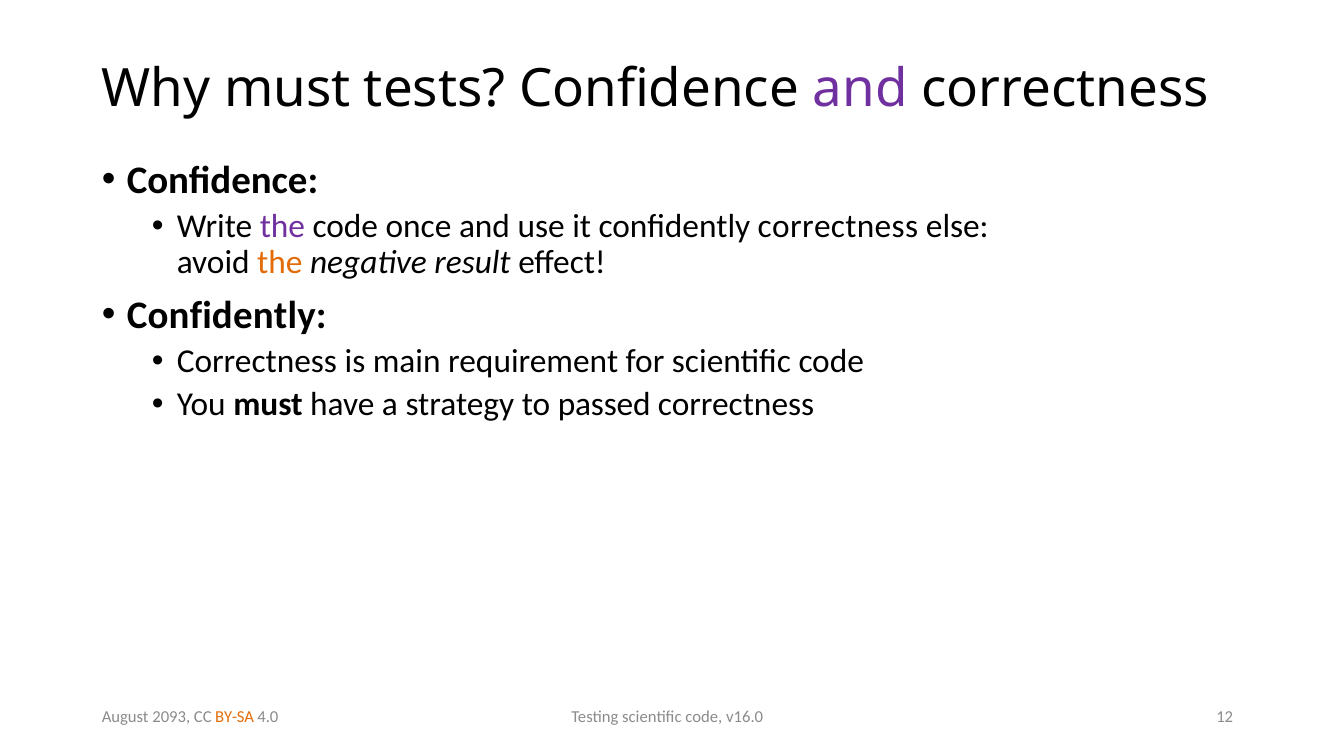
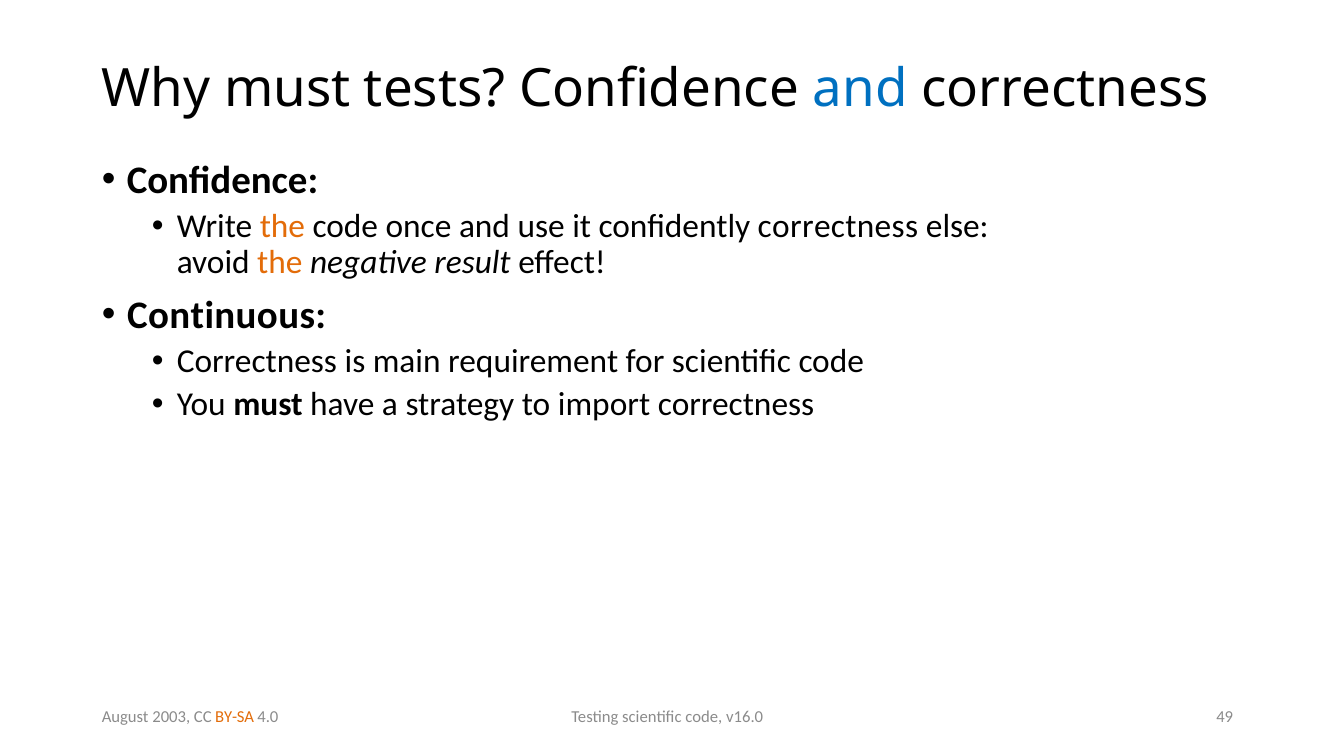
and at (860, 89) colour: purple -> blue
the at (282, 226) colour: purple -> orange
Confidently at (227, 315): Confidently -> Continuous
passed: passed -> import
12: 12 -> 49
2093: 2093 -> 2003
